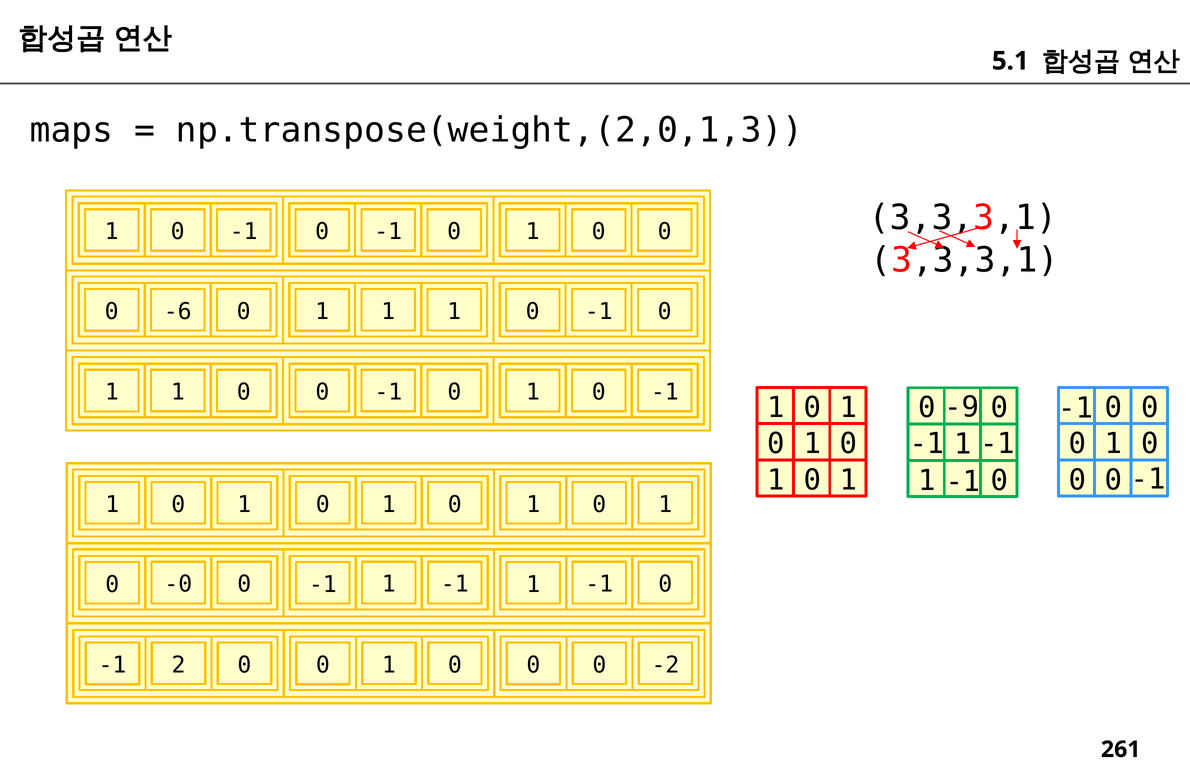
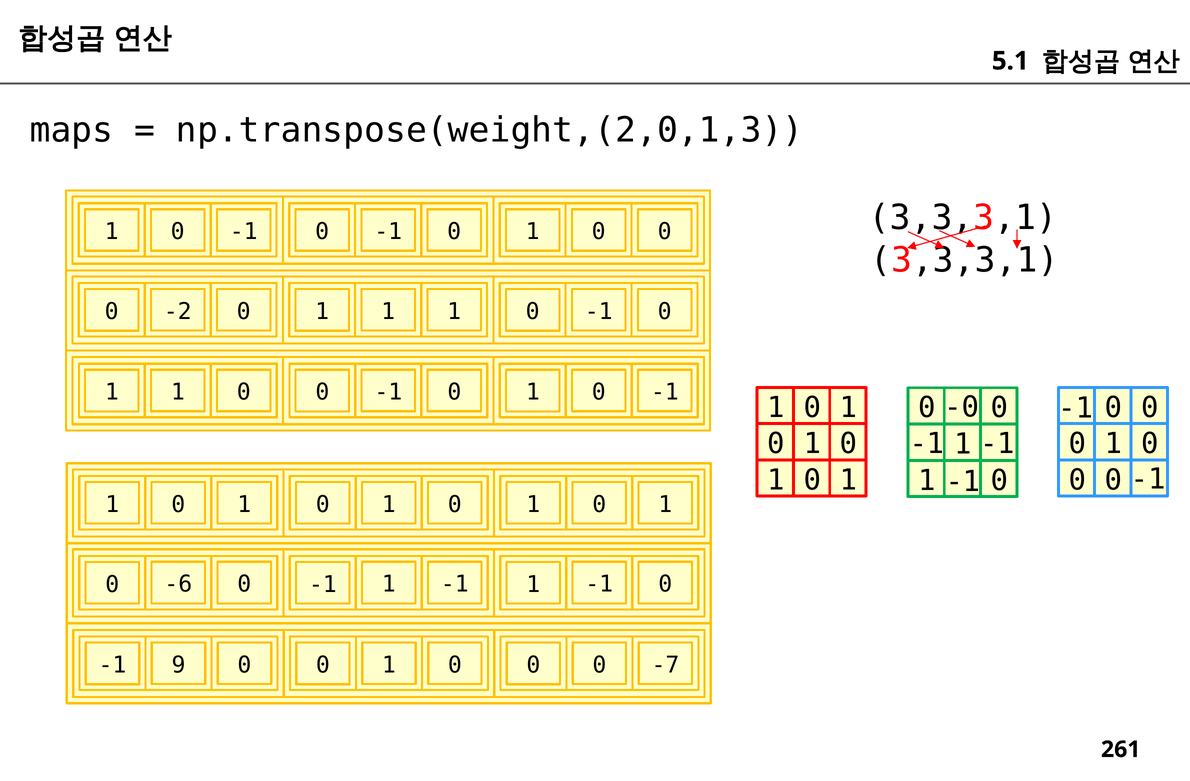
-6: -6 -> -2
-9: -9 -> -0
-0: -0 -> -6
2: 2 -> 9
-2: -2 -> -7
